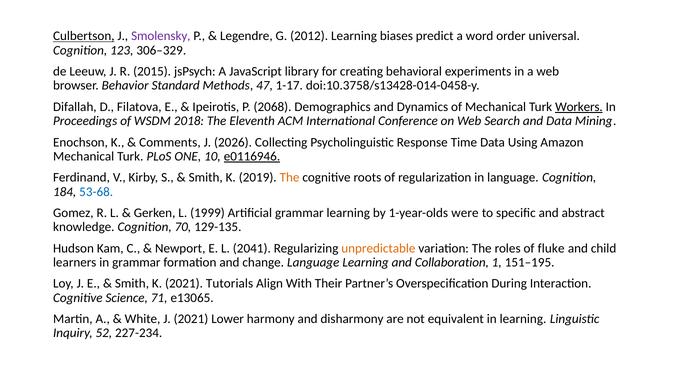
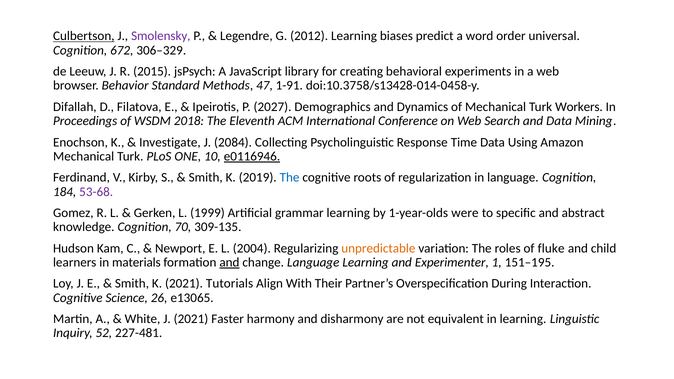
123: 123 -> 672
1-17: 1-17 -> 1-91
2068: 2068 -> 2027
Workers underline: present -> none
Comments: Comments -> Investigate
2026: 2026 -> 2084
The at (290, 178) colour: orange -> blue
53-68 colour: blue -> purple
129-135: 129-135 -> 309-135
2041: 2041 -> 2004
in grammar: grammar -> materials
and at (229, 263) underline: none -> present
Collaboration: Collaboration -> Experimenter
71: 71 -> 26
Lower: Lower -> Faster
227-234: 227-234 -> 227-481
